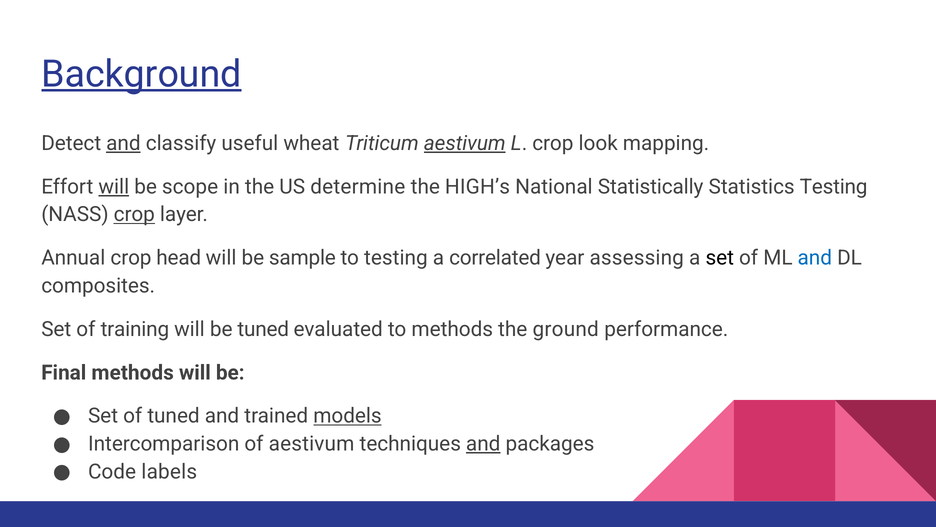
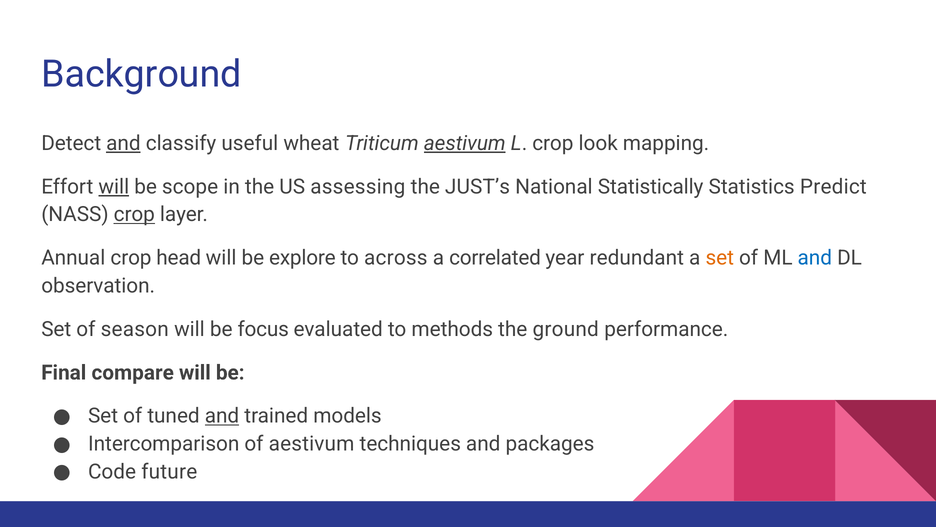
Background underline: present -> none
determine: determine -> assessing
HIGH’s: HIGH’s -> JUST’s
Statistics Testing: Testing -> Predict
sample: sample -> explore
to testing: testing -> across
assessing: assessing -> redundant
set at (720, 258) colour: black -> orange
composites: composites -> observation
training: training -> season
be tuned: tuned -> focus
Final methods: methods -> compare
and at (222, 416) underline: none -> present
models underline: present -> none
and at (483, 443) underline: present -> none
labels: labels -> future
